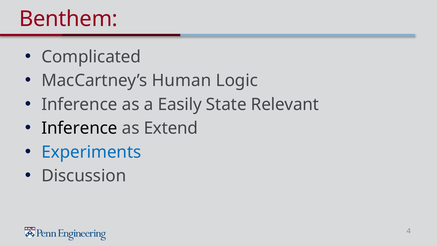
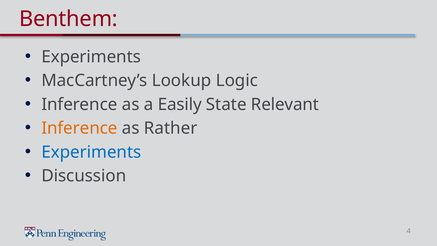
Complicated at (91, 57): Complicated -> Experiments
Human: Human -> Lookup
Inference at (79, 128) colour: black -> orange
Extend: Extend -> Rather
